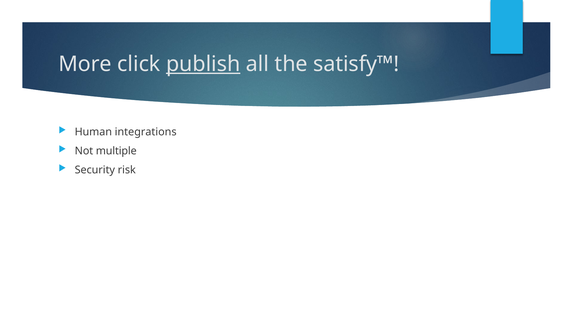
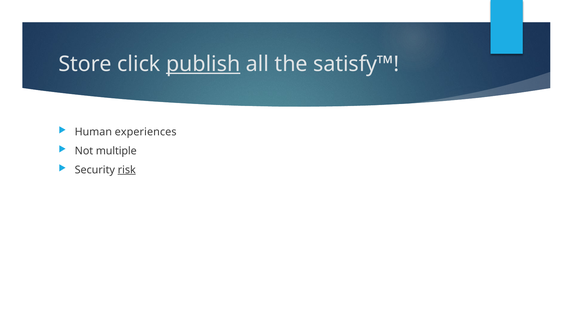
More: More -> Store
integrations: integrations -> experiences
risk underline: none -> present
